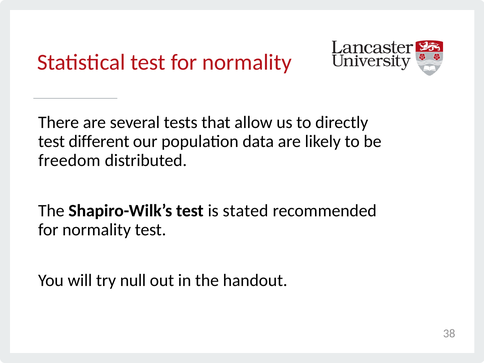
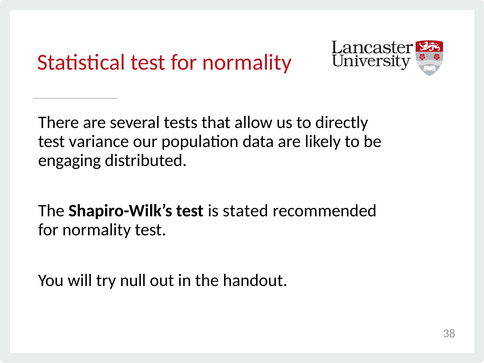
different: different -> variance
freedom: freedom -> engaging
